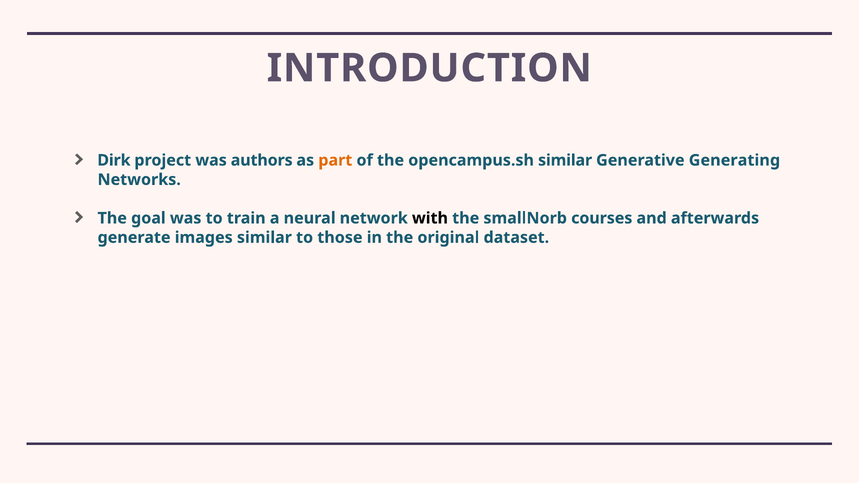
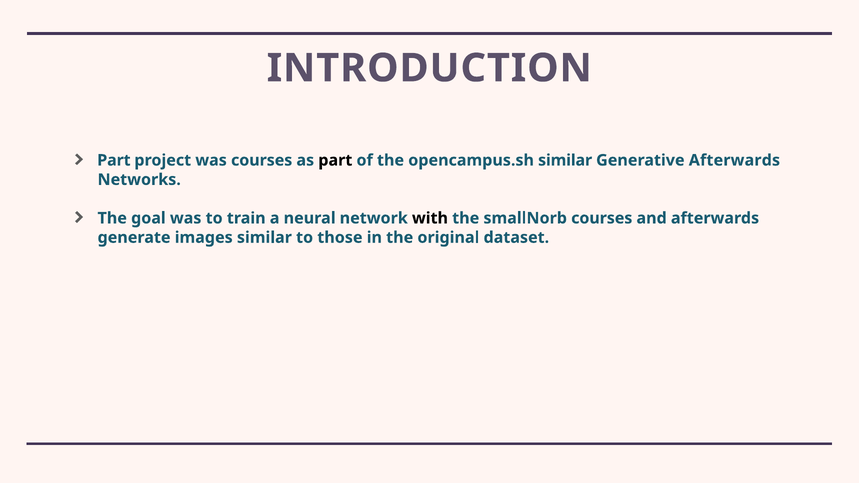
Dirk at (114, 160): Dirk -> Part
was authors: authors -> courses
part at (335, 160) colour: orange -> black
Generative Generating: Generating -> Afterwards
